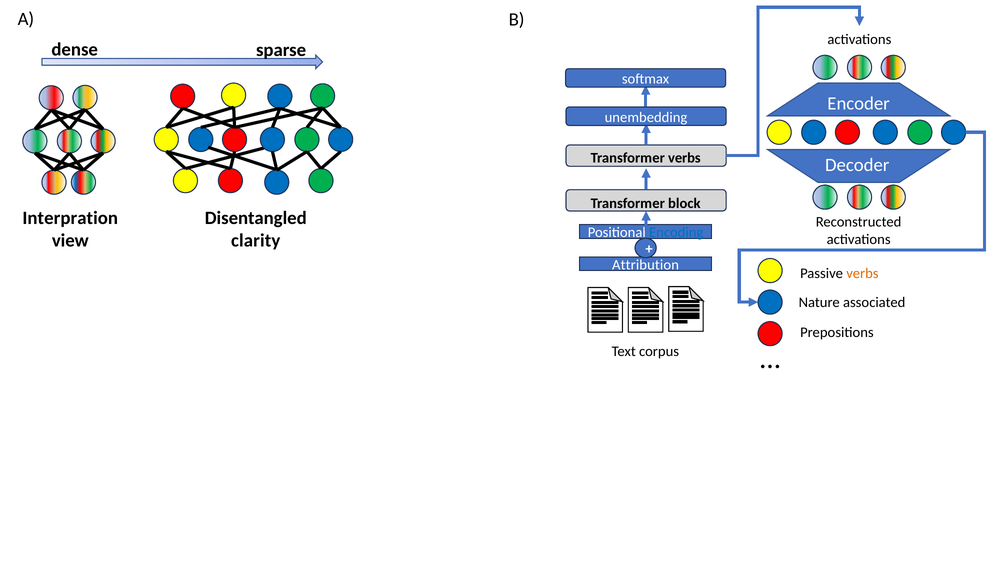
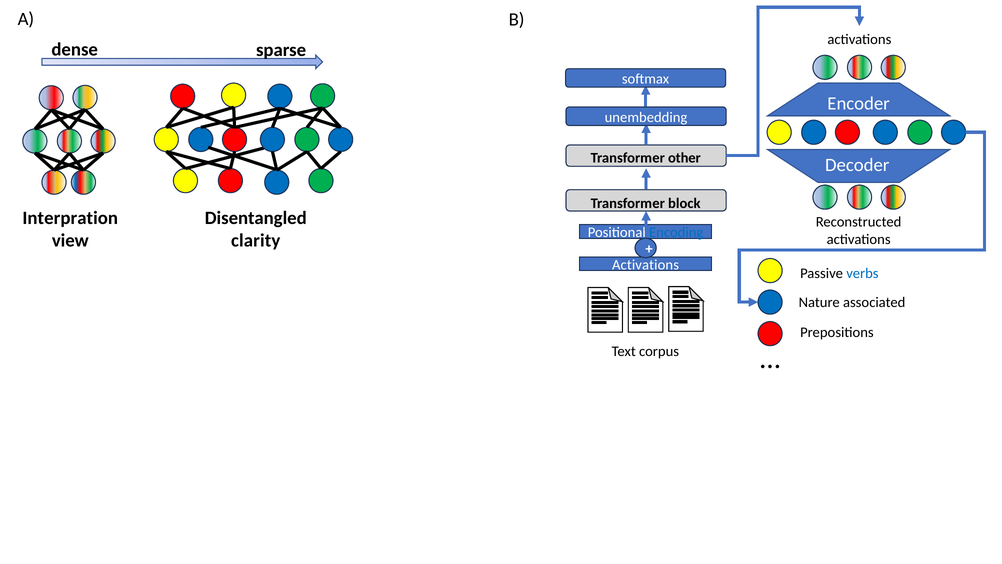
Transformer verbs: verbs -> other
Attribution at (646, 265): Attribution -> Activations
verbs at (862, 273) colour: orange -> blue
